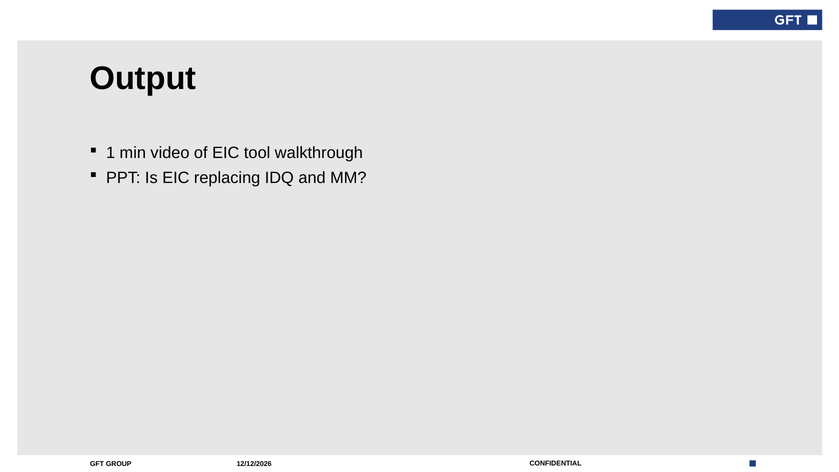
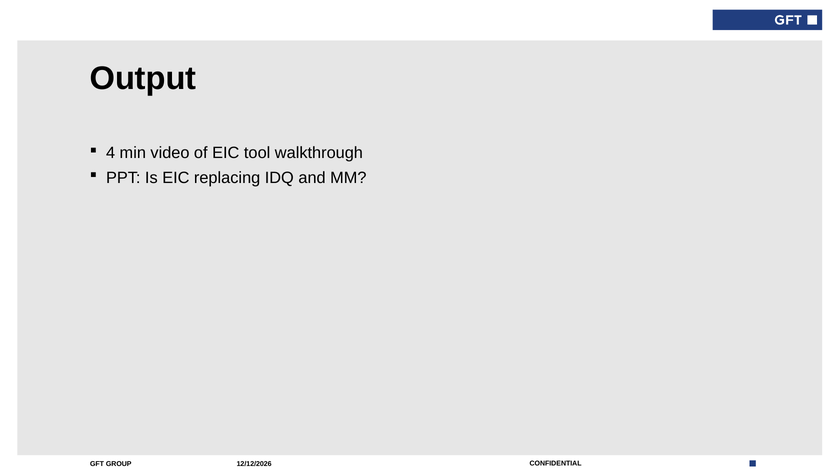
1: 1 -> 4
